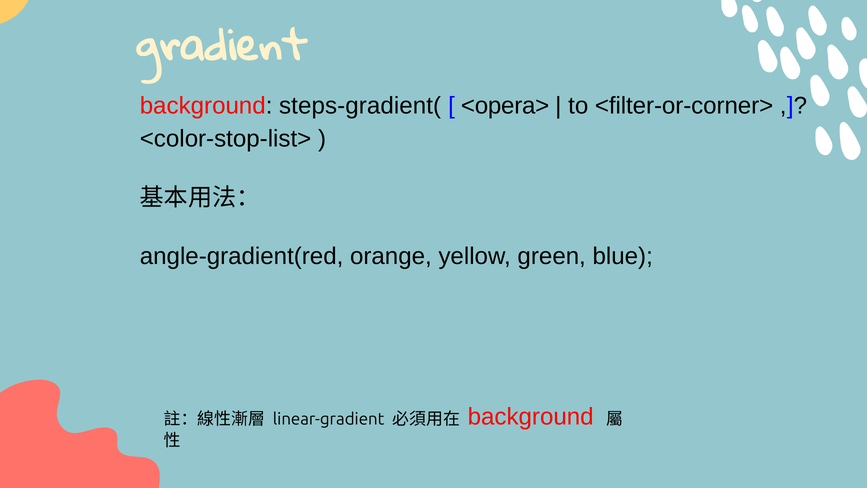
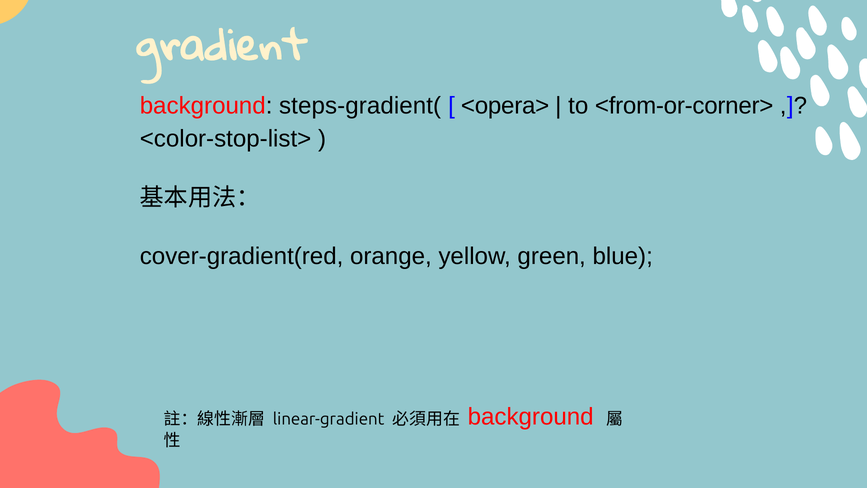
<filter-or-corner>: <filter-or-corner> -> <from-or-corner>
angle-gradient(red: angle-gradient(red -> cover-gradient(red
